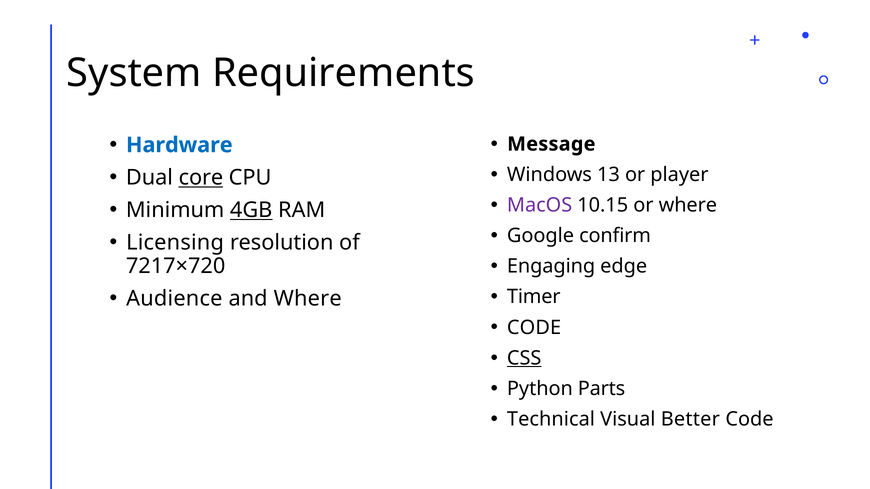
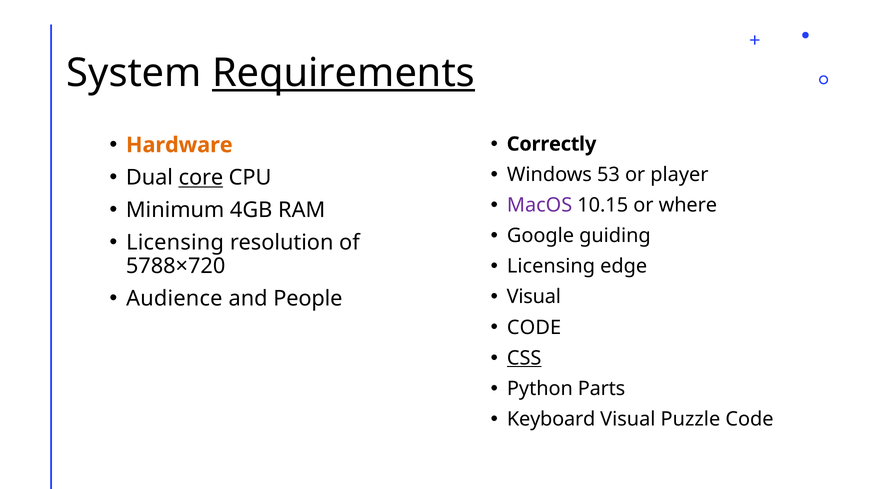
Requirements underline: none -> present
Message: Message -> Correctly
Hardware colour: blue -> orange
13: 13 -> 53
4GB underline: present -> none
confirm: confirm -> guiding
Engaging at (551, 267): Engaging -> Licensing
7217×720: 7217×720 -> 5788×720
Timer at (534, 297): Timer -> Visual
and Where: Where -> People
Technical: Technical -> Keyboard
Better: Better -> Puzzle
